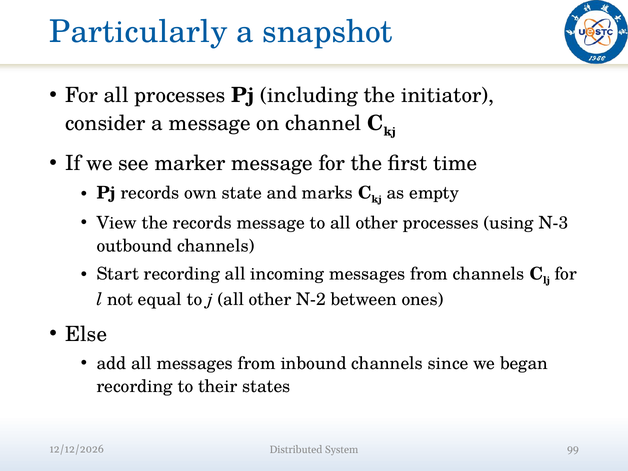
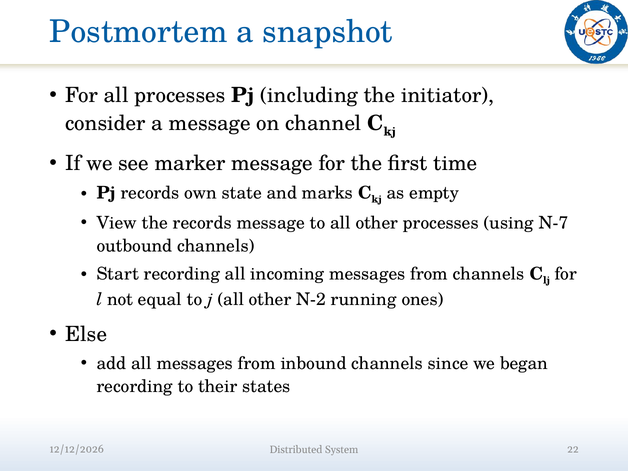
Particularly: Particularly -> Postmortem
N-3: N-3 -> N-7
between: between -> running
99: 99 -> 22
